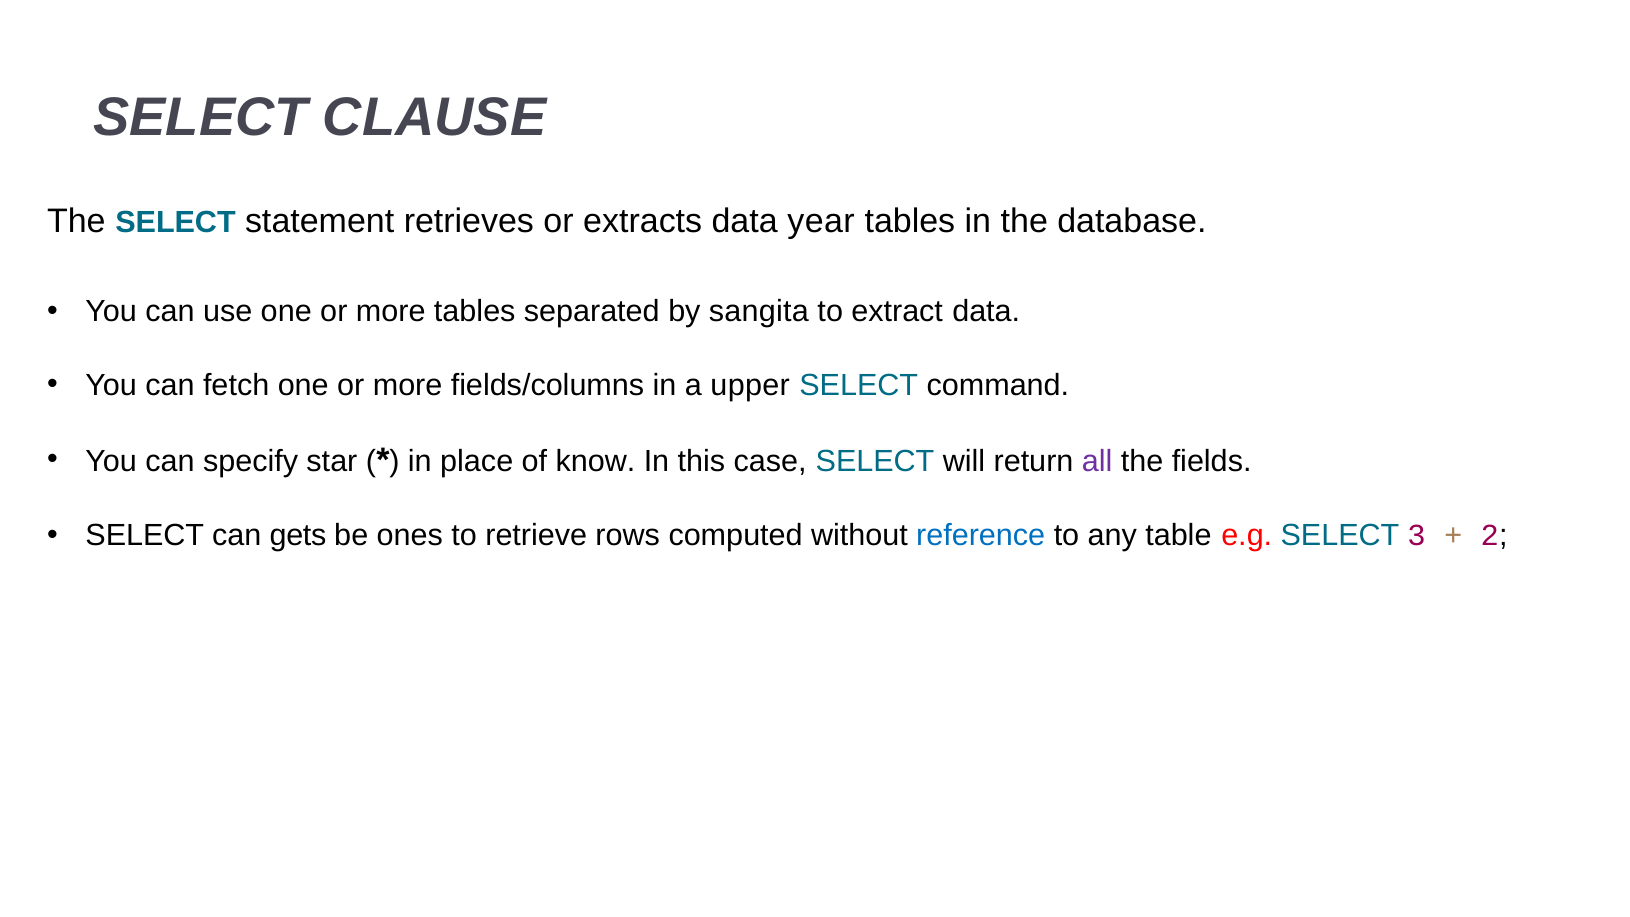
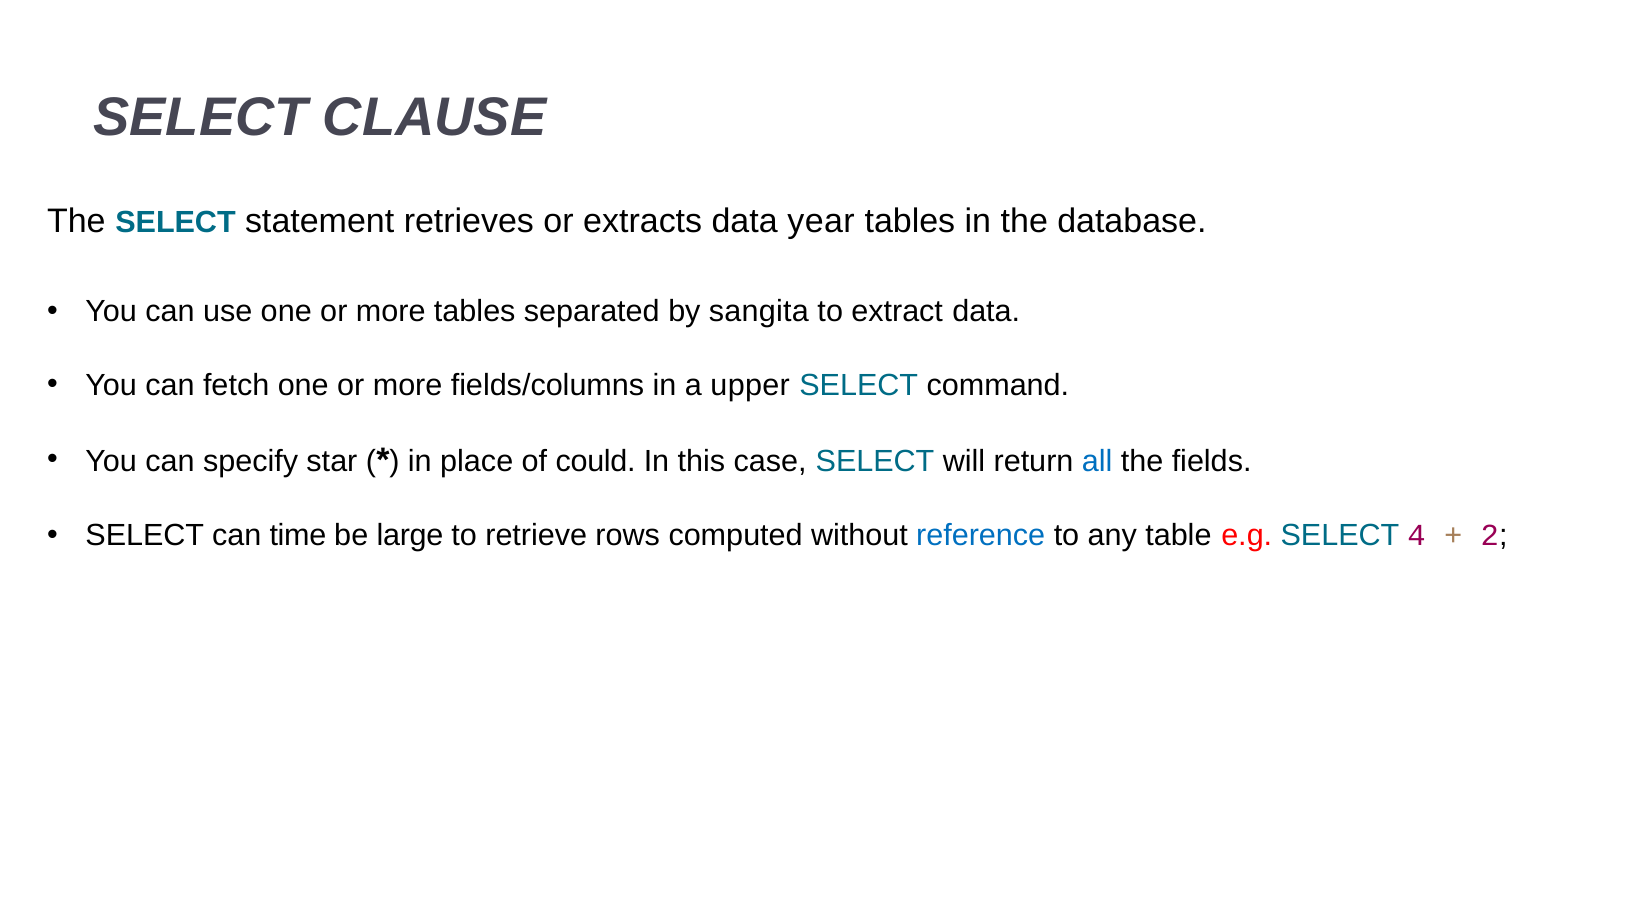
know: know -> could
all colour: purple -> blue
gets: gets -> time
ones: ones -> large
3: 3 -> 4
